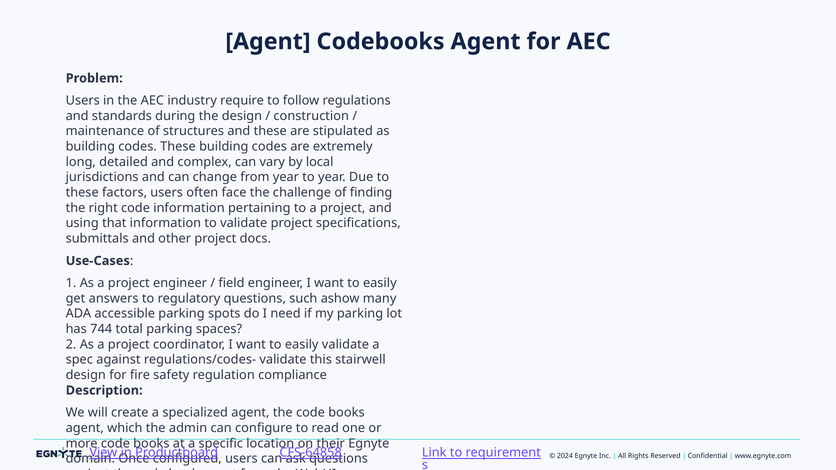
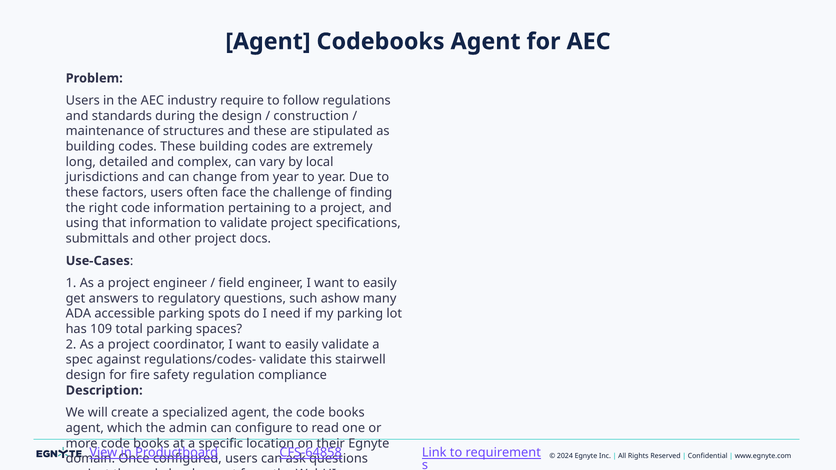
744: 744 -> 109
